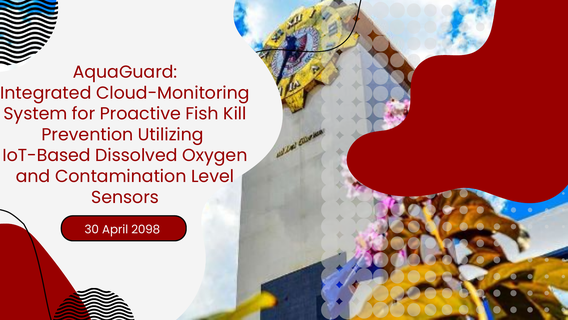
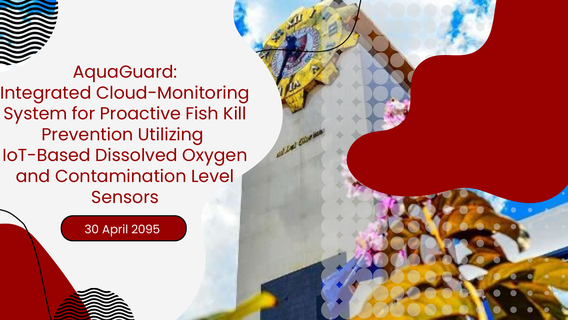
2098: 2098 -> 2095
